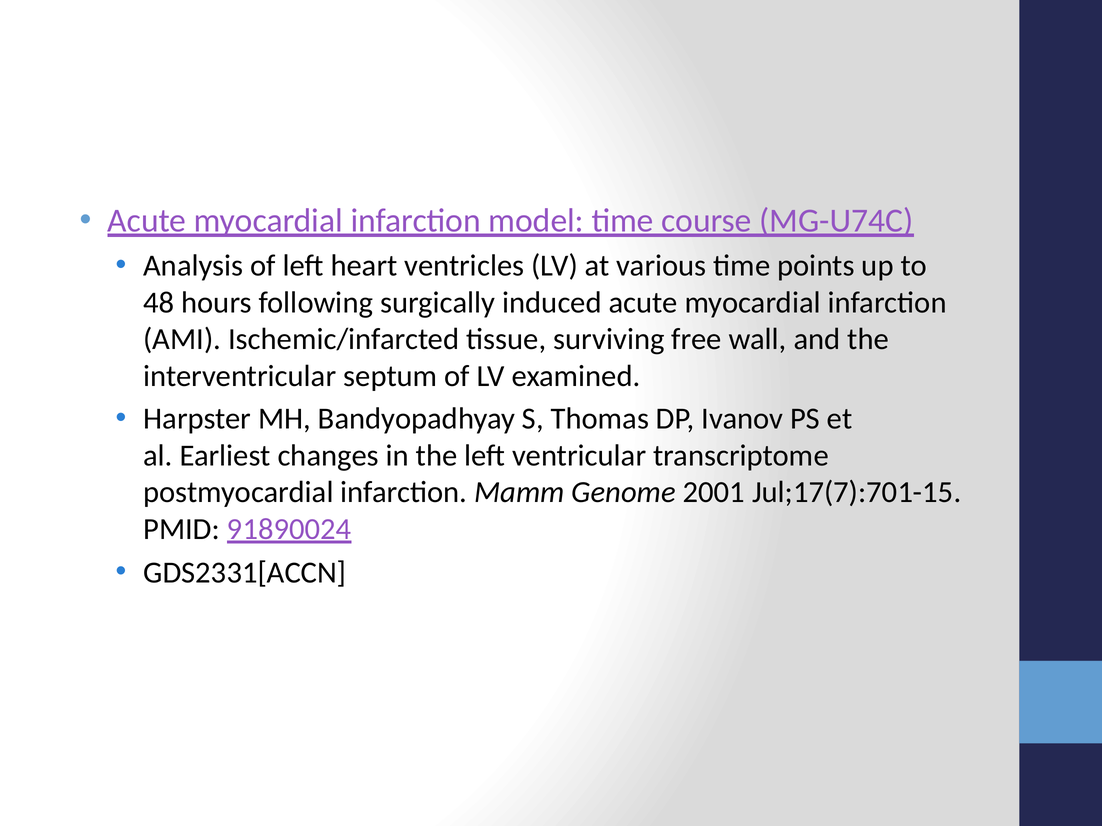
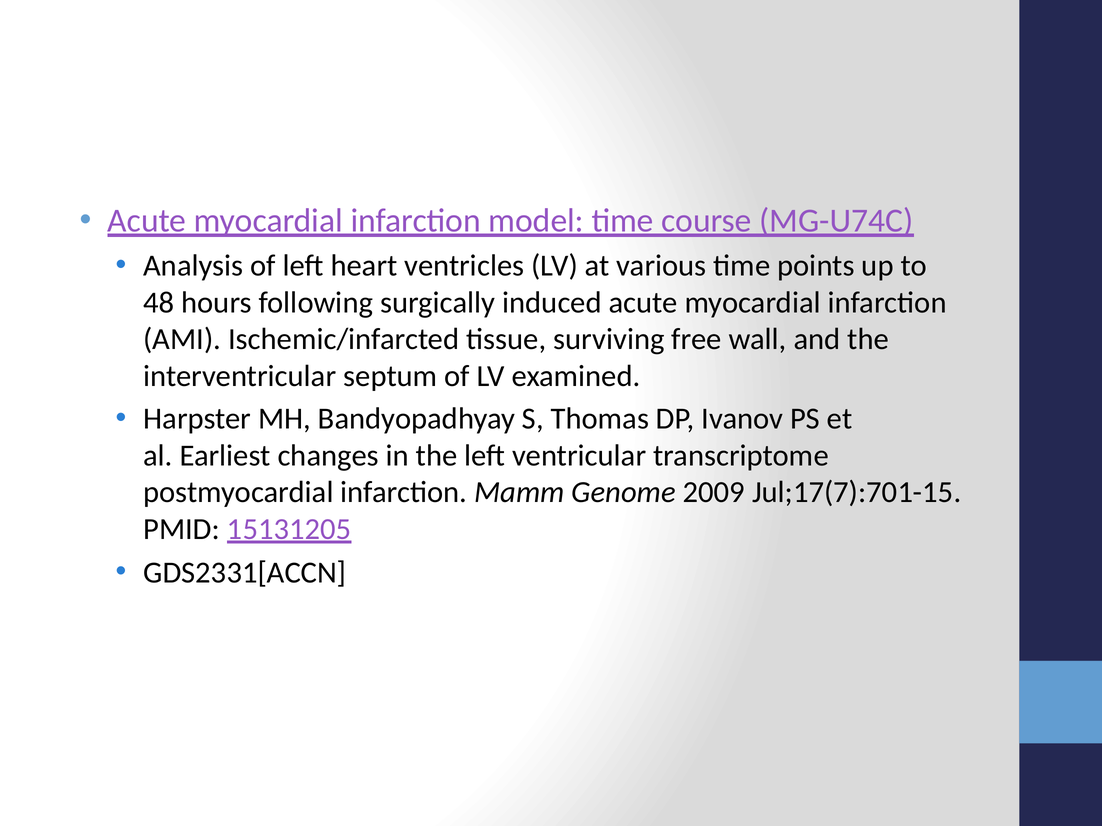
2001: 2001 -> 2009
91890024: 91890024 -> 15131205
